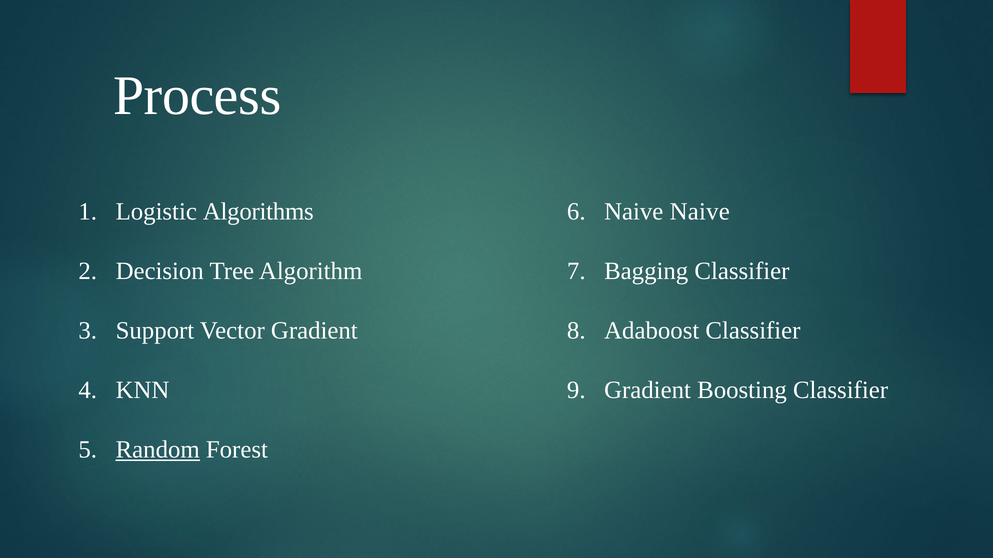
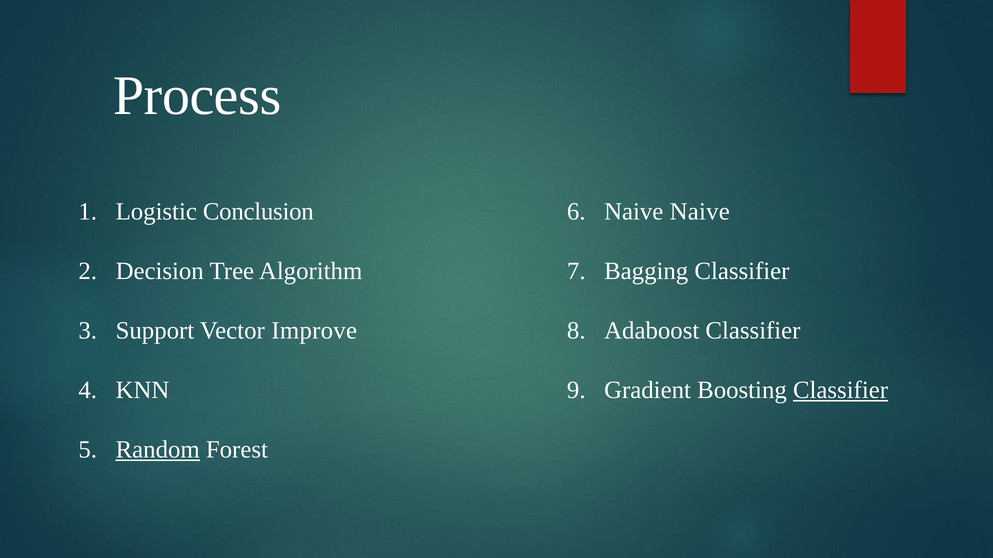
Algorithms: Algorithms -> Conclusion
Vector Gradient: Gradient -> Improve
Classifier at (841, 390) underline: none -> present
